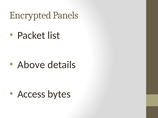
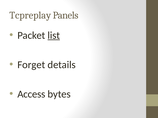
Encrypted: Encrypted -> Tcpreplay
list underline: none -> present
Above: Above -> Forget
